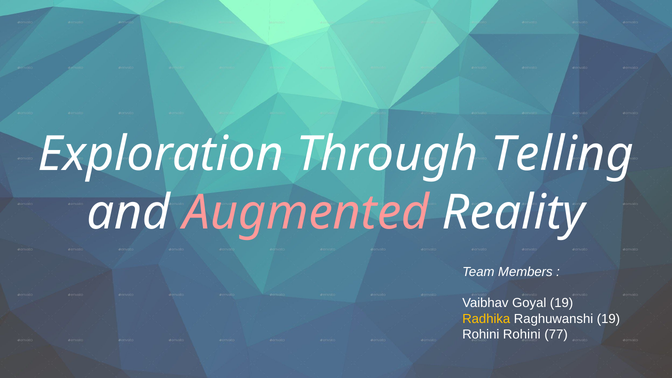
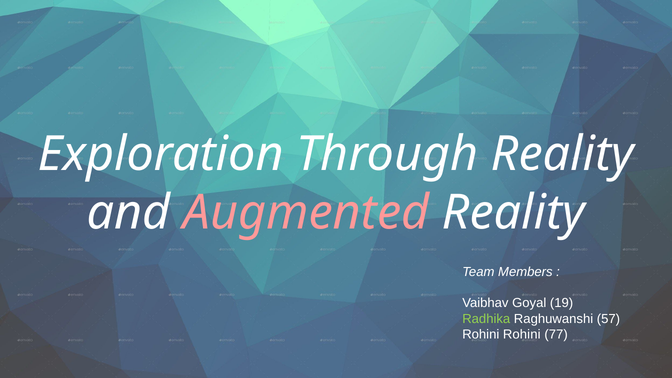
Through Telling: Telling -> Reality
Radhika colour: yellow -> light green
Raghuwanshi 19: 19 -> 57
